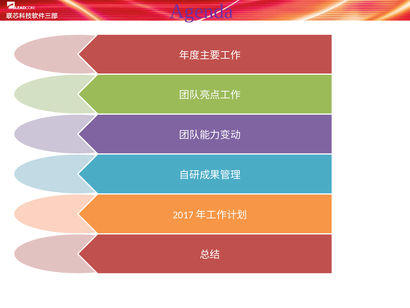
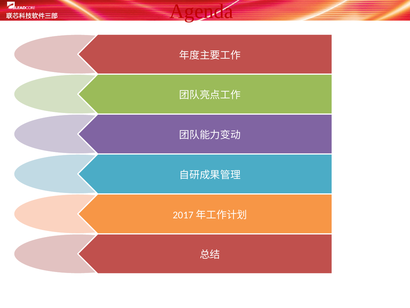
Agenda colour: purple -> red
